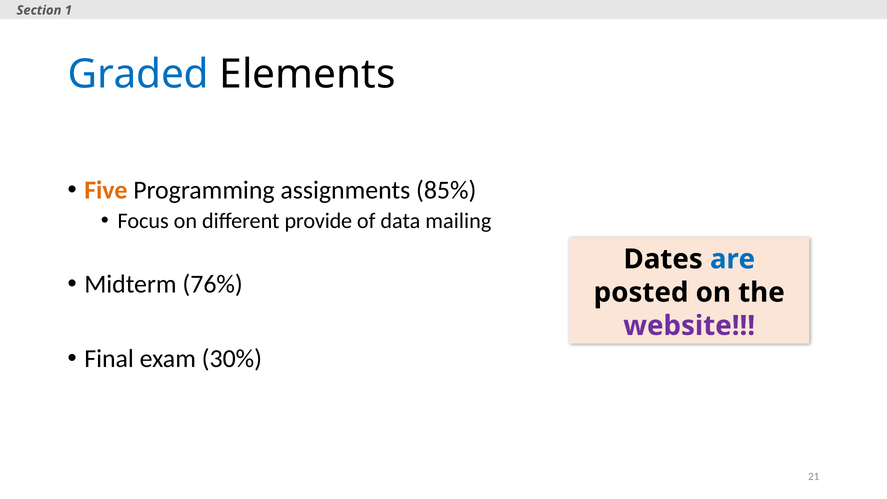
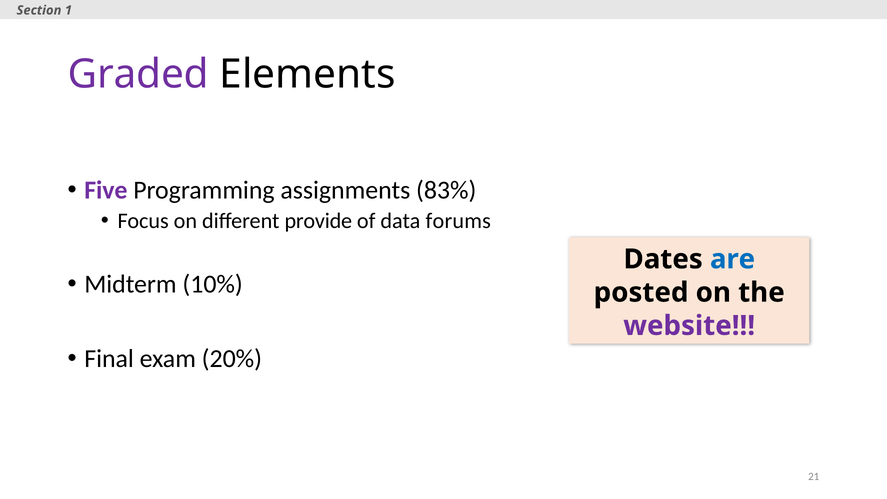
Graded colour: blue -> purple
Five colour: orange -> purple
85%: 85% -> 83%
mailing: mailing -> forums
76%: 76% -> 10%
30%: 30% -> 20%
